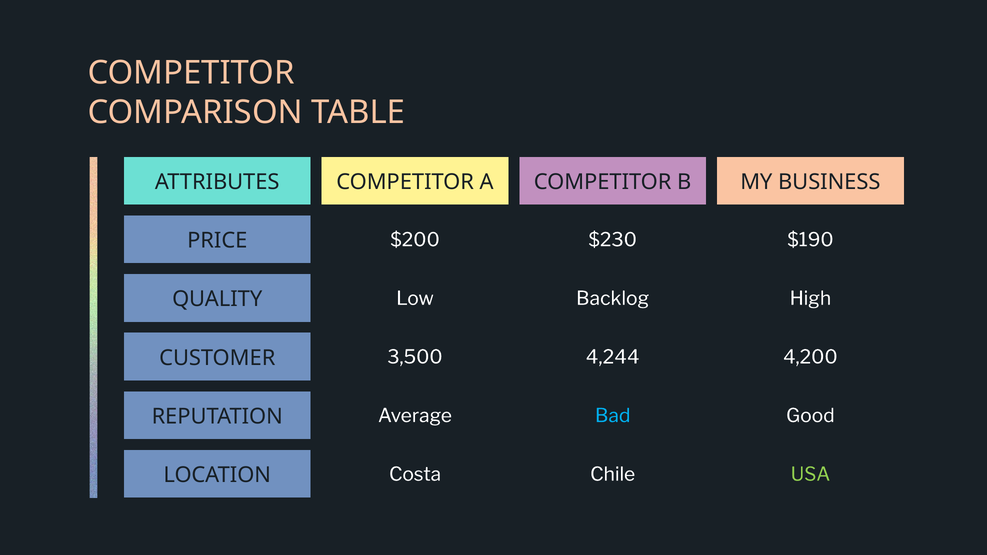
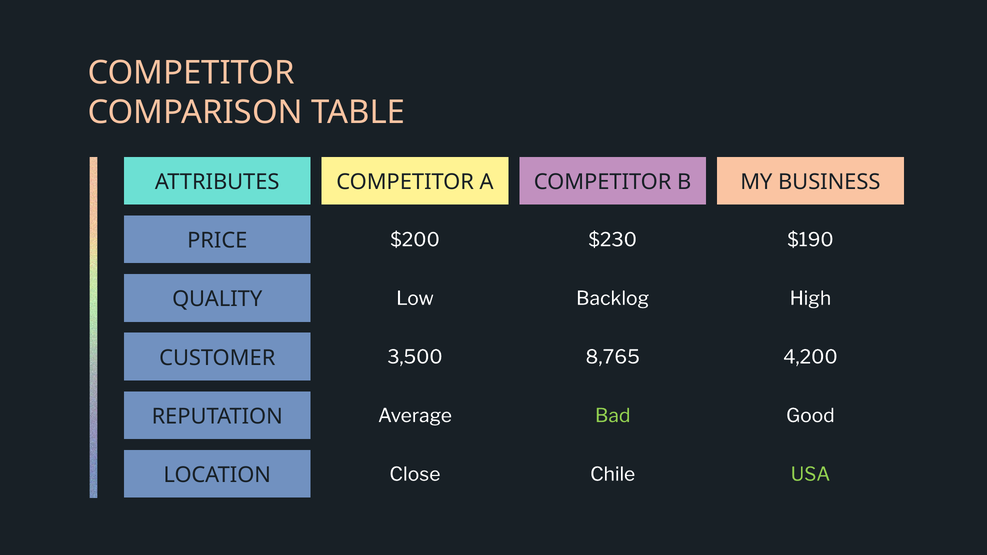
4,244: 4,244 -> 8,765
Bad colour: light blue -> light green
Costa: Costa -> Close
